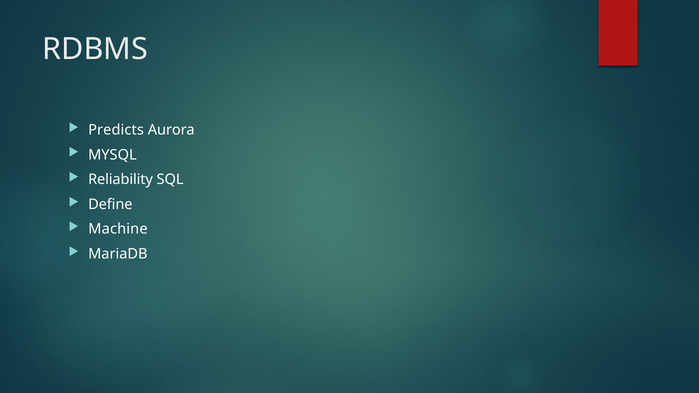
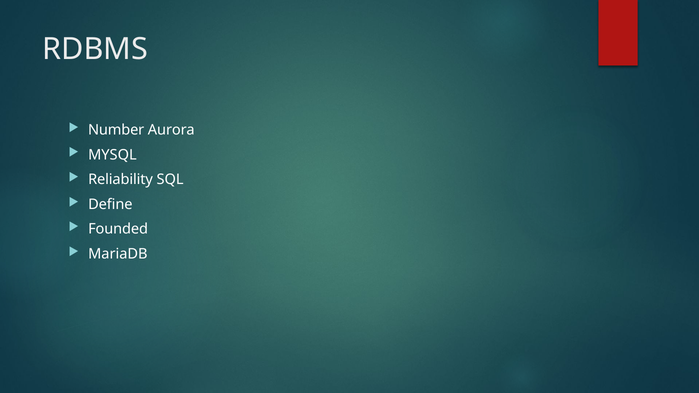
Predicts: Predicts -> Number
Machine: Machine -> Founded
